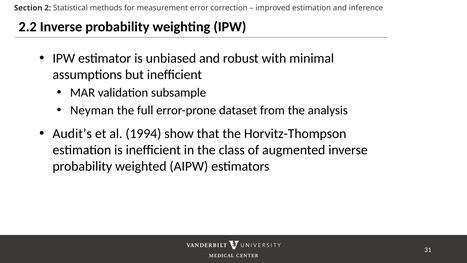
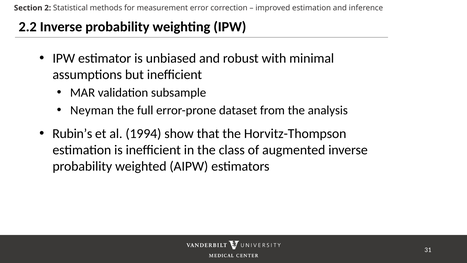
Audit’s: Audit’s -> Rubin’s
